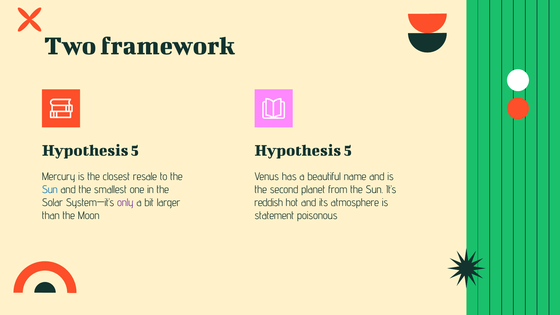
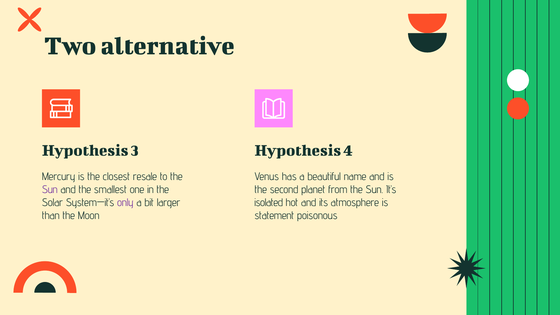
framework: framework -> alternative
5 at (135, 150): 5 -> 3
5 at (348, 150): 5 -> 4
Sun at (50, 190) colour: blue -> purple
reddish: reddish -> isolated
